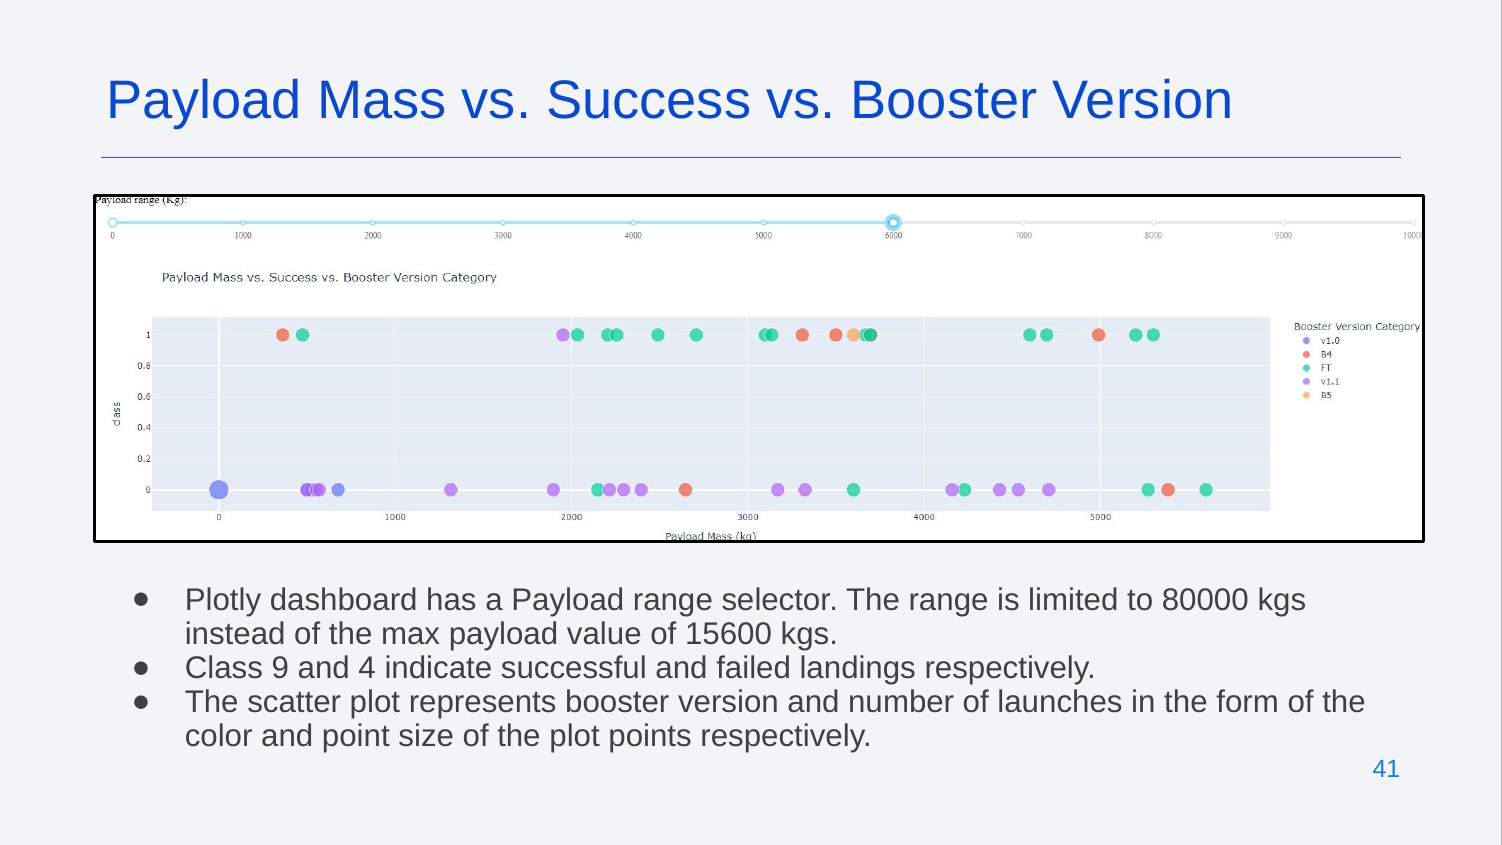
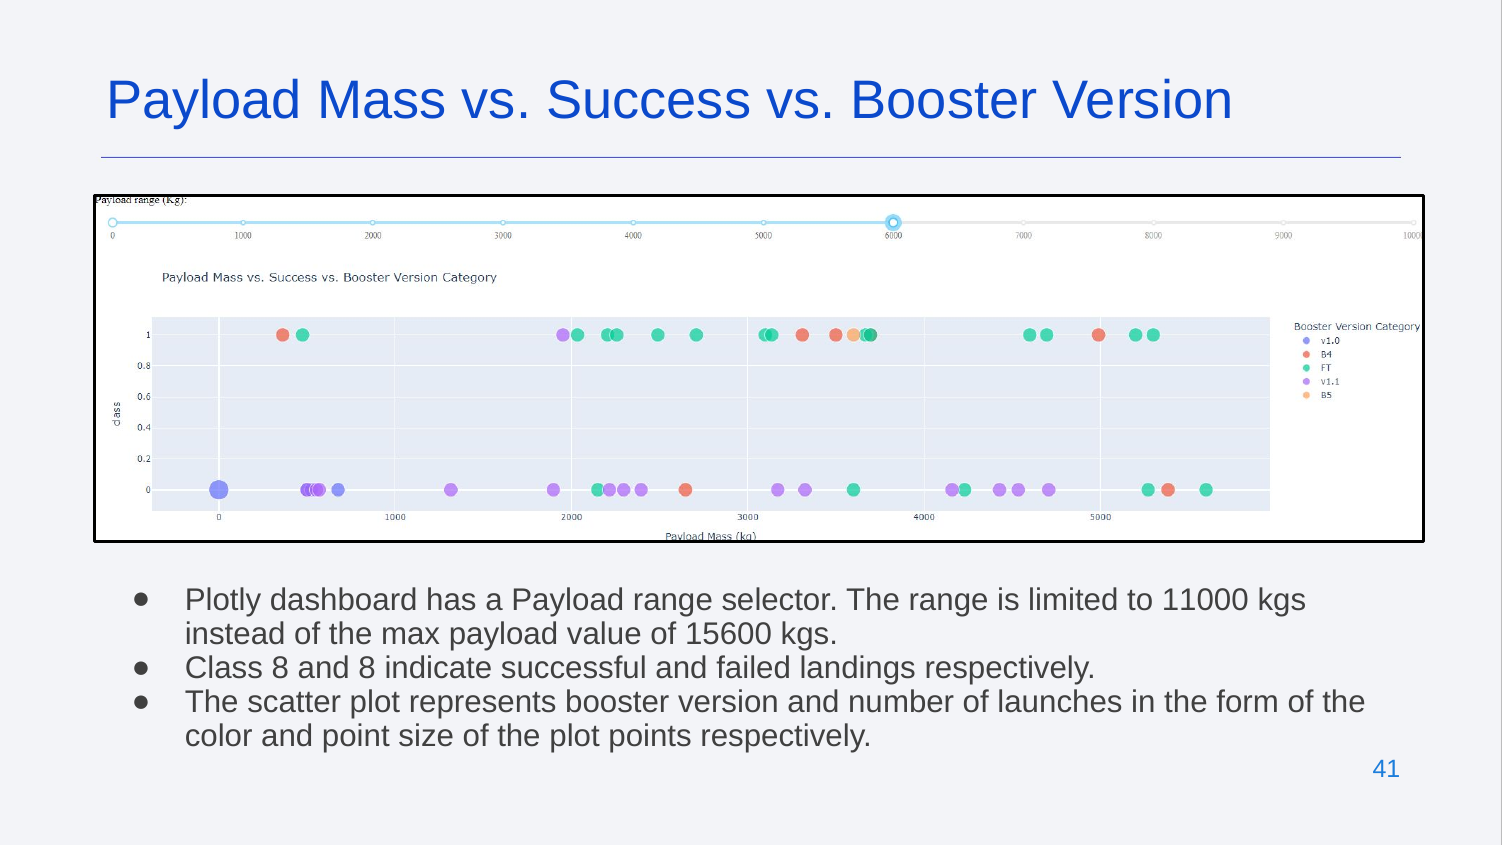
80000: 80000 -> 11000
Class 9: 9 -> 8
and 4: 4 -> 8
